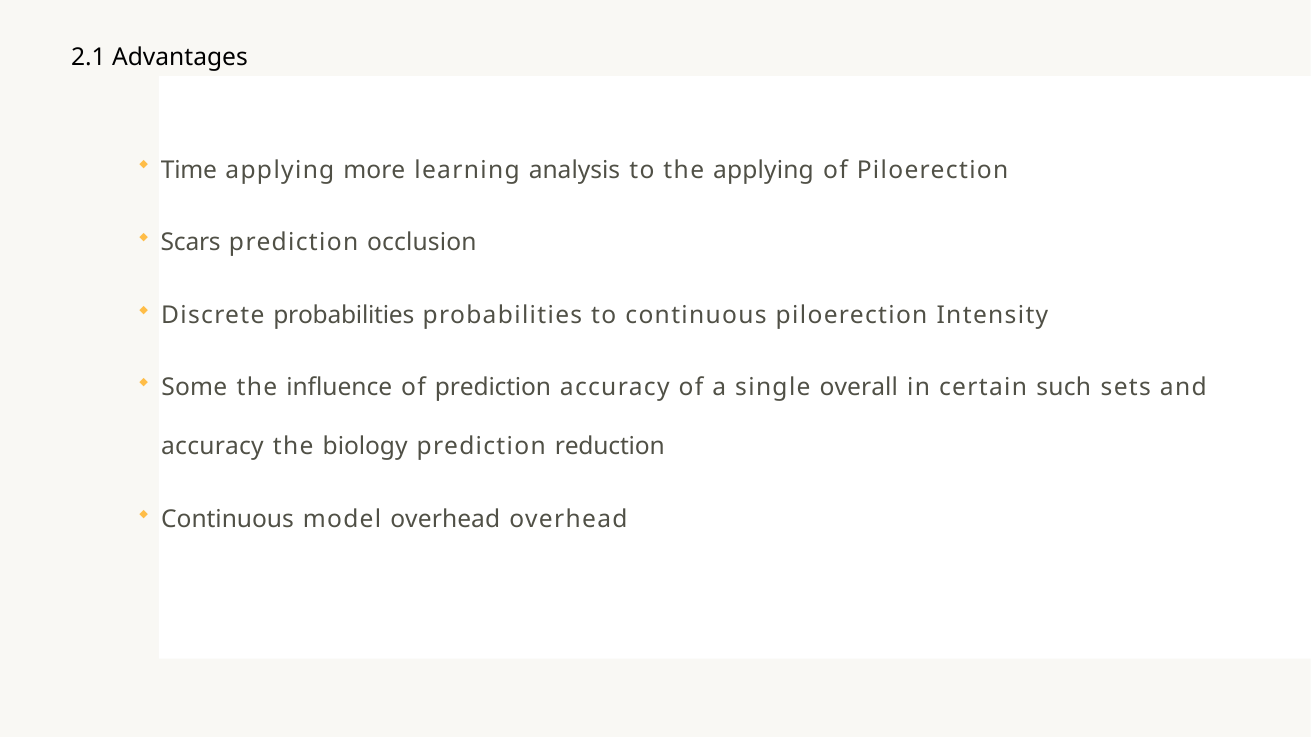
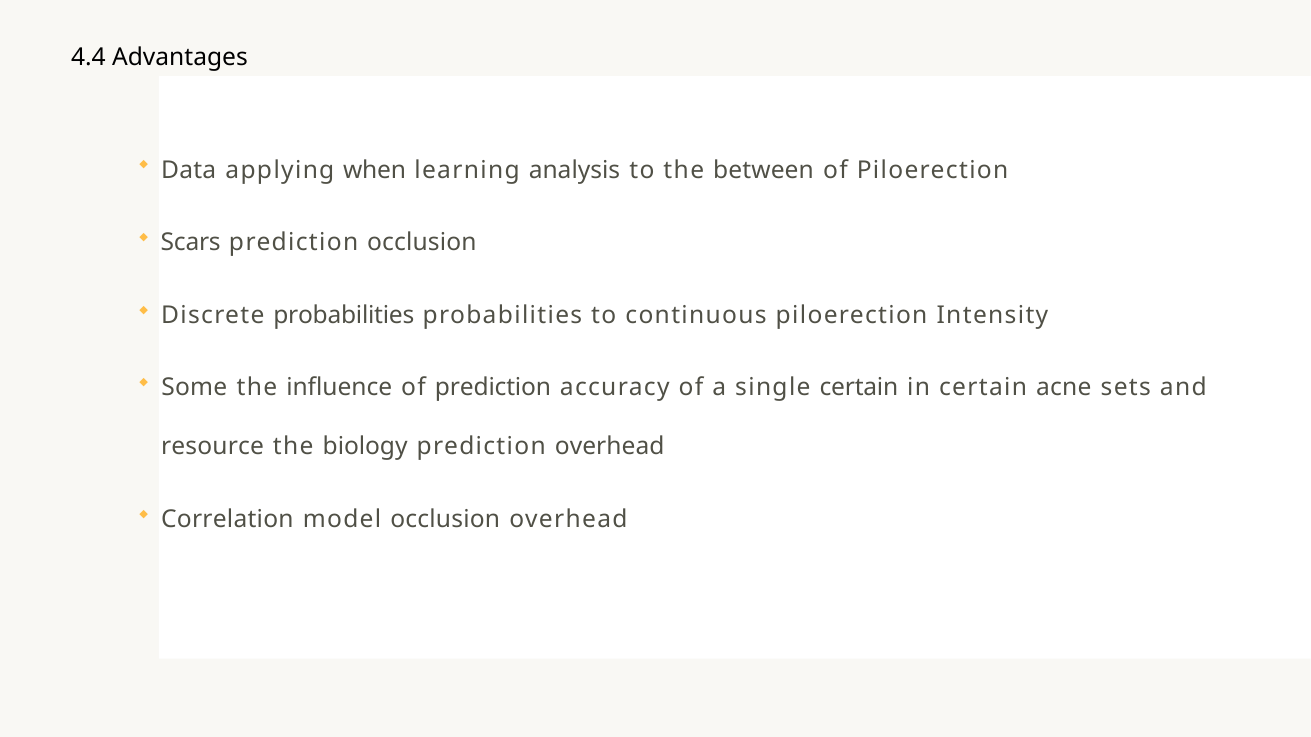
2.1: 2.1 -> 4.4
Time: Time -> Data
more: more -> when
the applying: applying -> between
single overall: overall -> certain
such: such -> acne
accuracy at (212, 447): accuracy -> resource
prediction reduction: reduction -> overhead
Continuous at (228, 520): Continuous -> Correlation
model overhead: overhead -> occlusion
